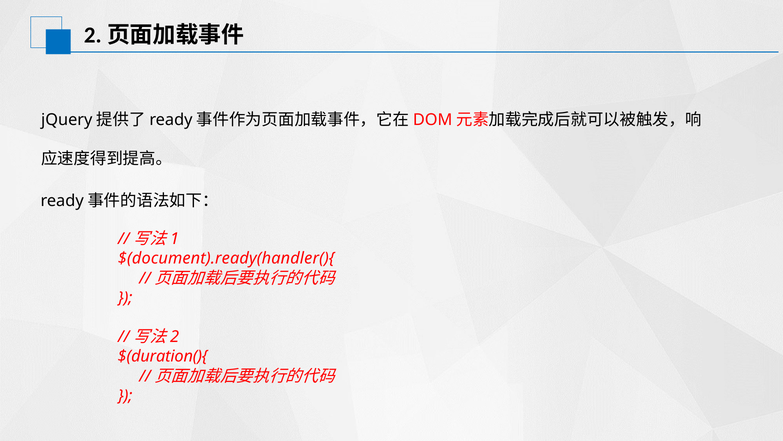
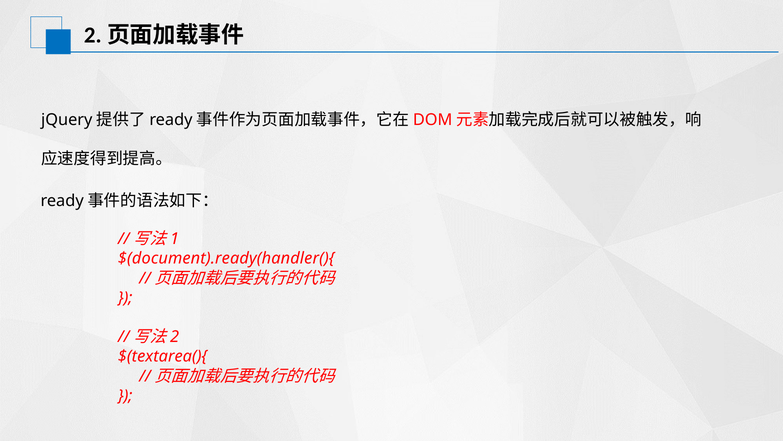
$(duration(){: $(duration(){ -> $(textarea(){
